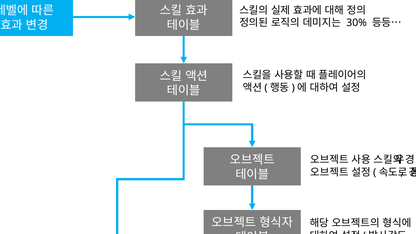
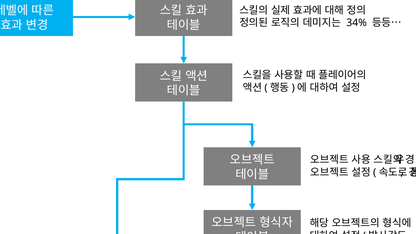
30%: 30% -> 34%
